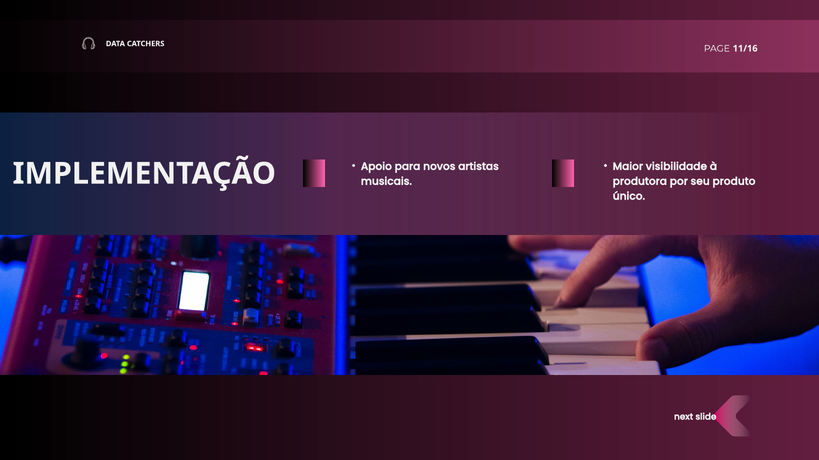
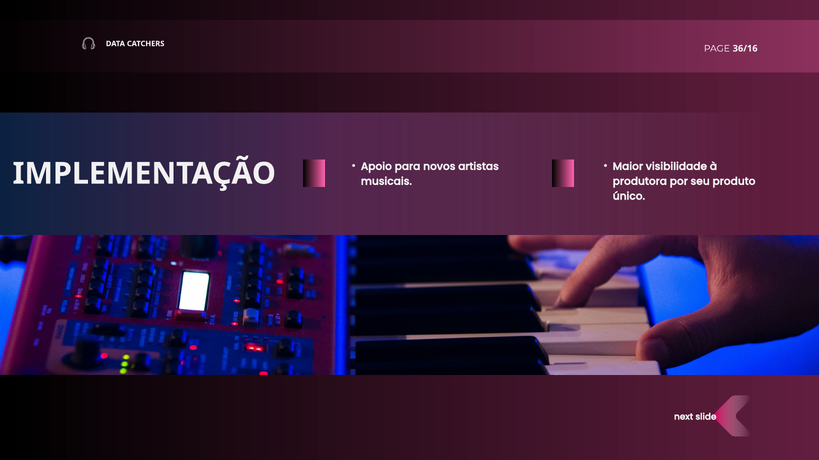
11/16: 11/16 -> 36/16
